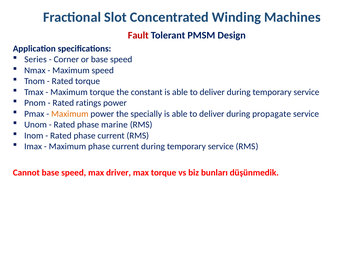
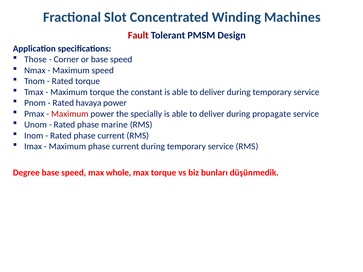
Series: Series -> Those
ratings: ratings -> havaya
Maximum at (70, 114) colour: orange -> red
Cannot: Cannot -> Degree
driver: driver -> whole
